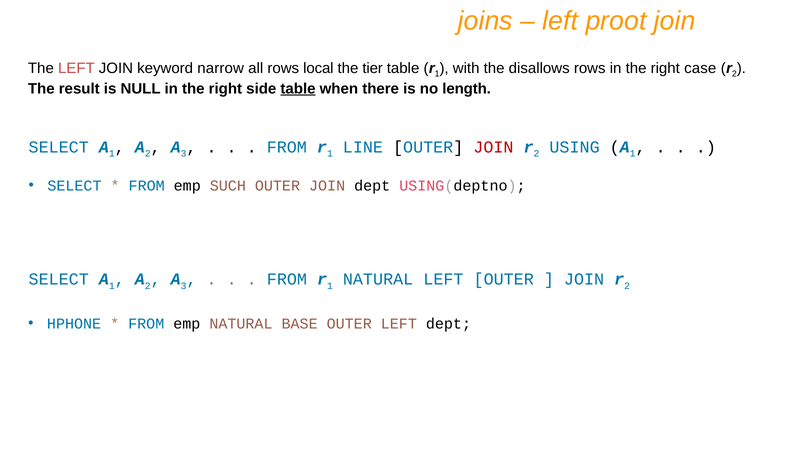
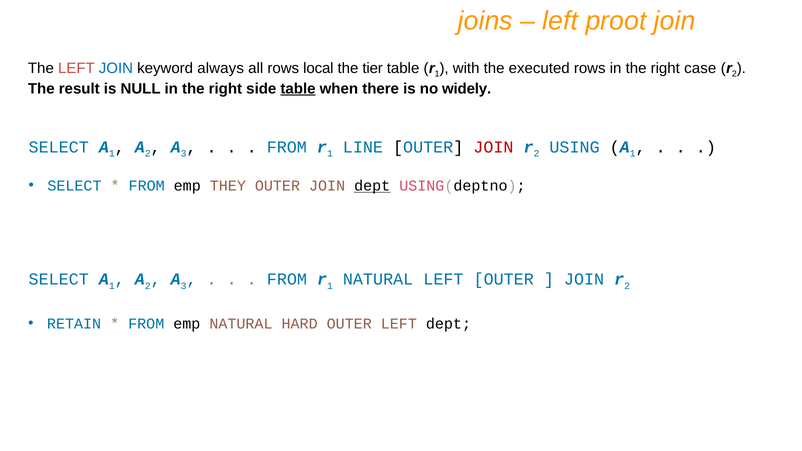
JOIN at (116, 68) colour: black -> blue
narrow: narrow -> always
disallows: disallows -> executed
length: length -> widely
SUCH: SUCH -> THEY
dept at (372, 186) underline: none -> present
HPHONE: HPHONE -> RETAIN
BASE: BASE -> HARD
